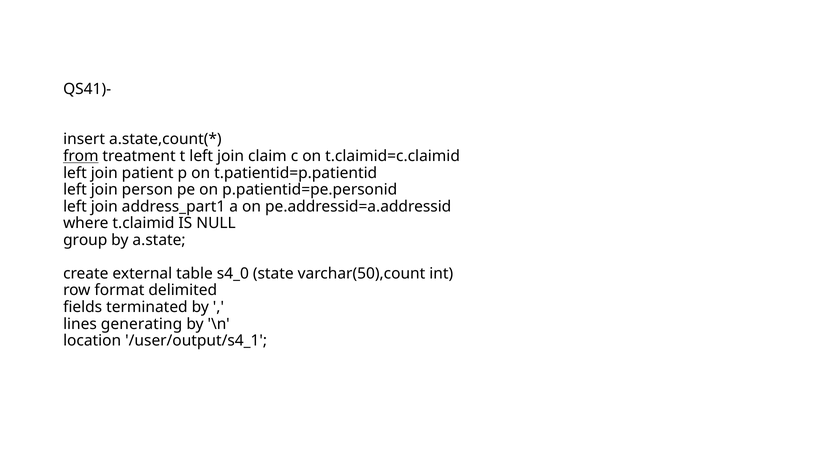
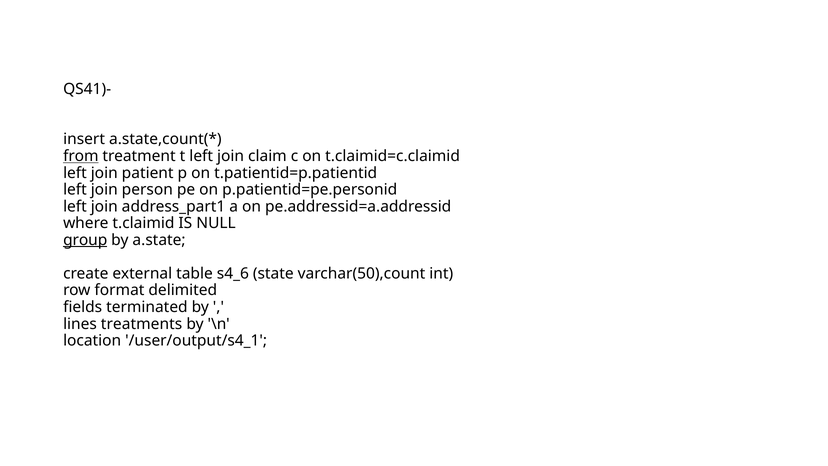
group underline: none -> present
s4_0: s4_0 -> s4_6
generating: generating -> treatments
